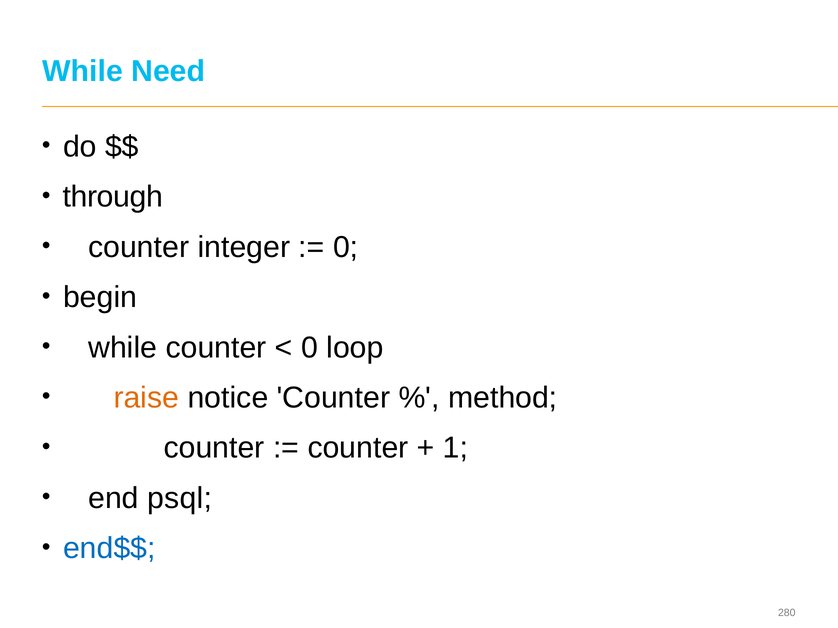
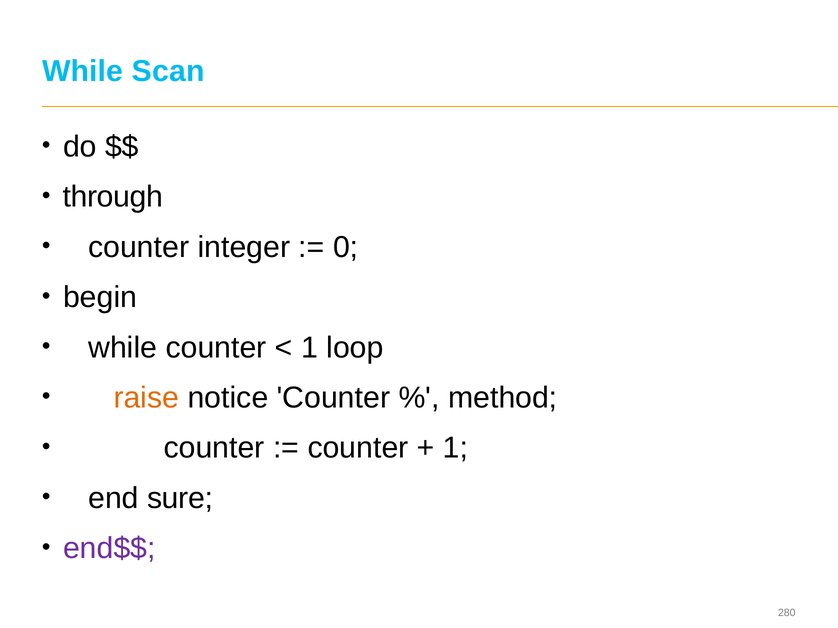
Need: Need -> Scan
0 at (309, 348): 0 -> 1
psql: psql -> sure
end$$ colour: blue -> purple
